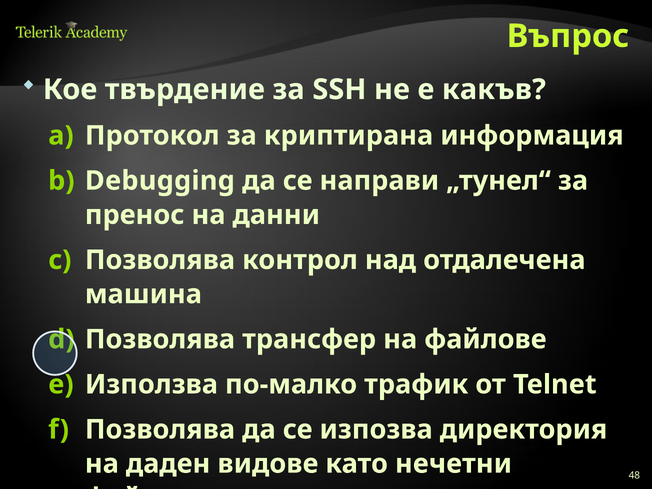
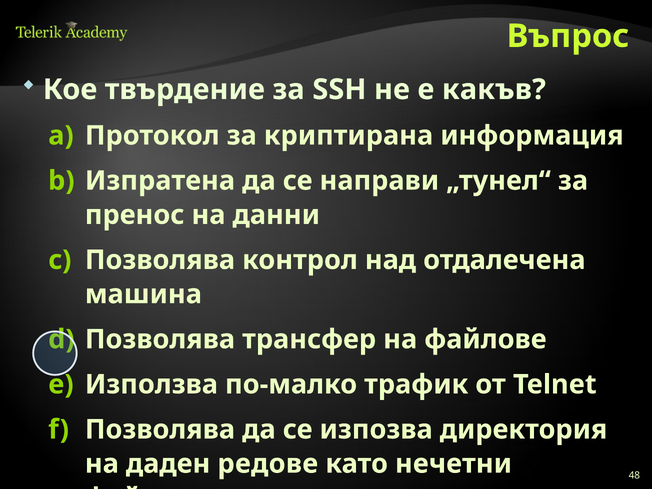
Debugging: Debugging -> Изпратена
видове: видове -> редове
